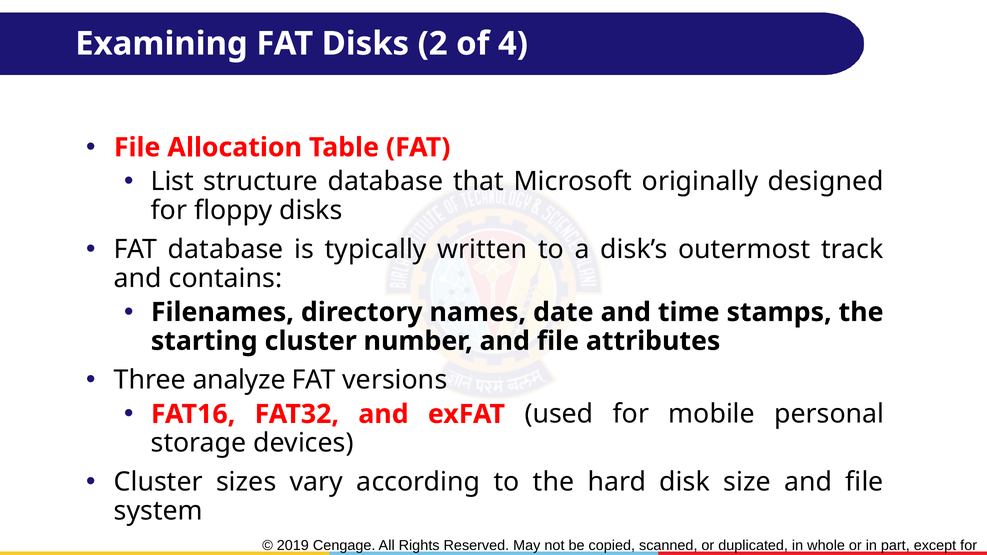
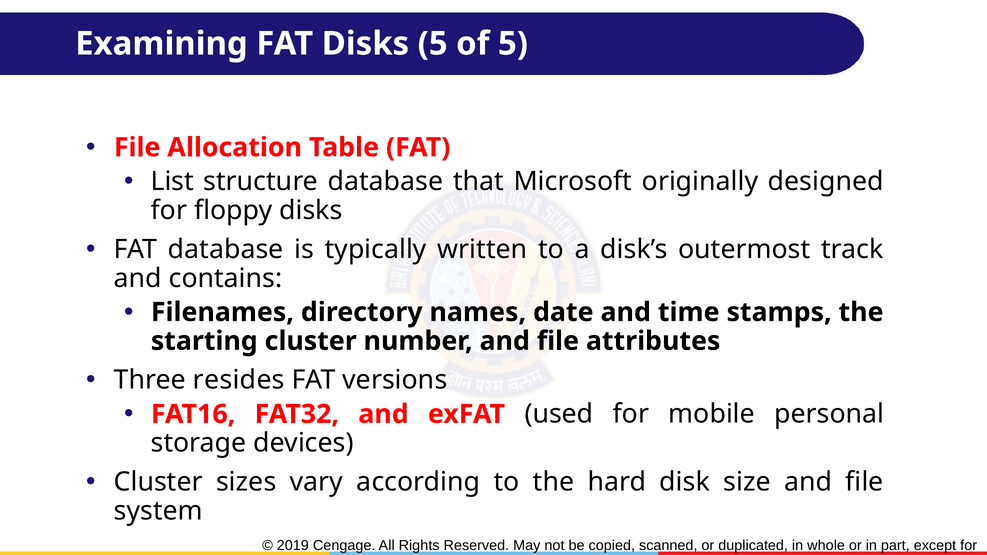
Disks 2: 2 -> 5
of 4: 4 -> 5
analyze: analyze -> resides
